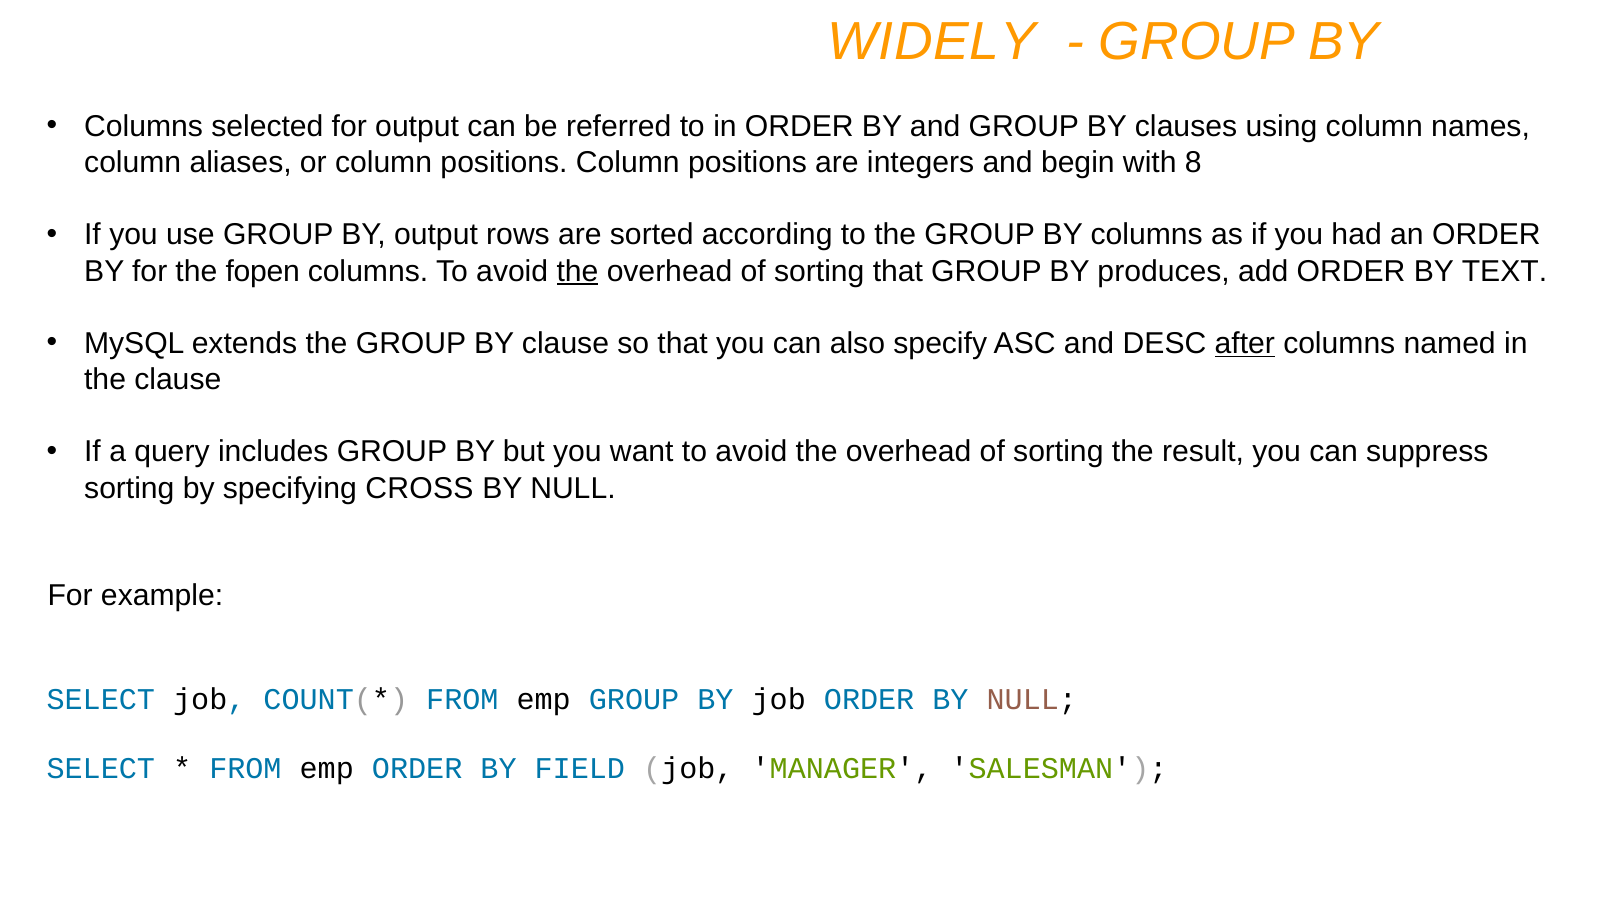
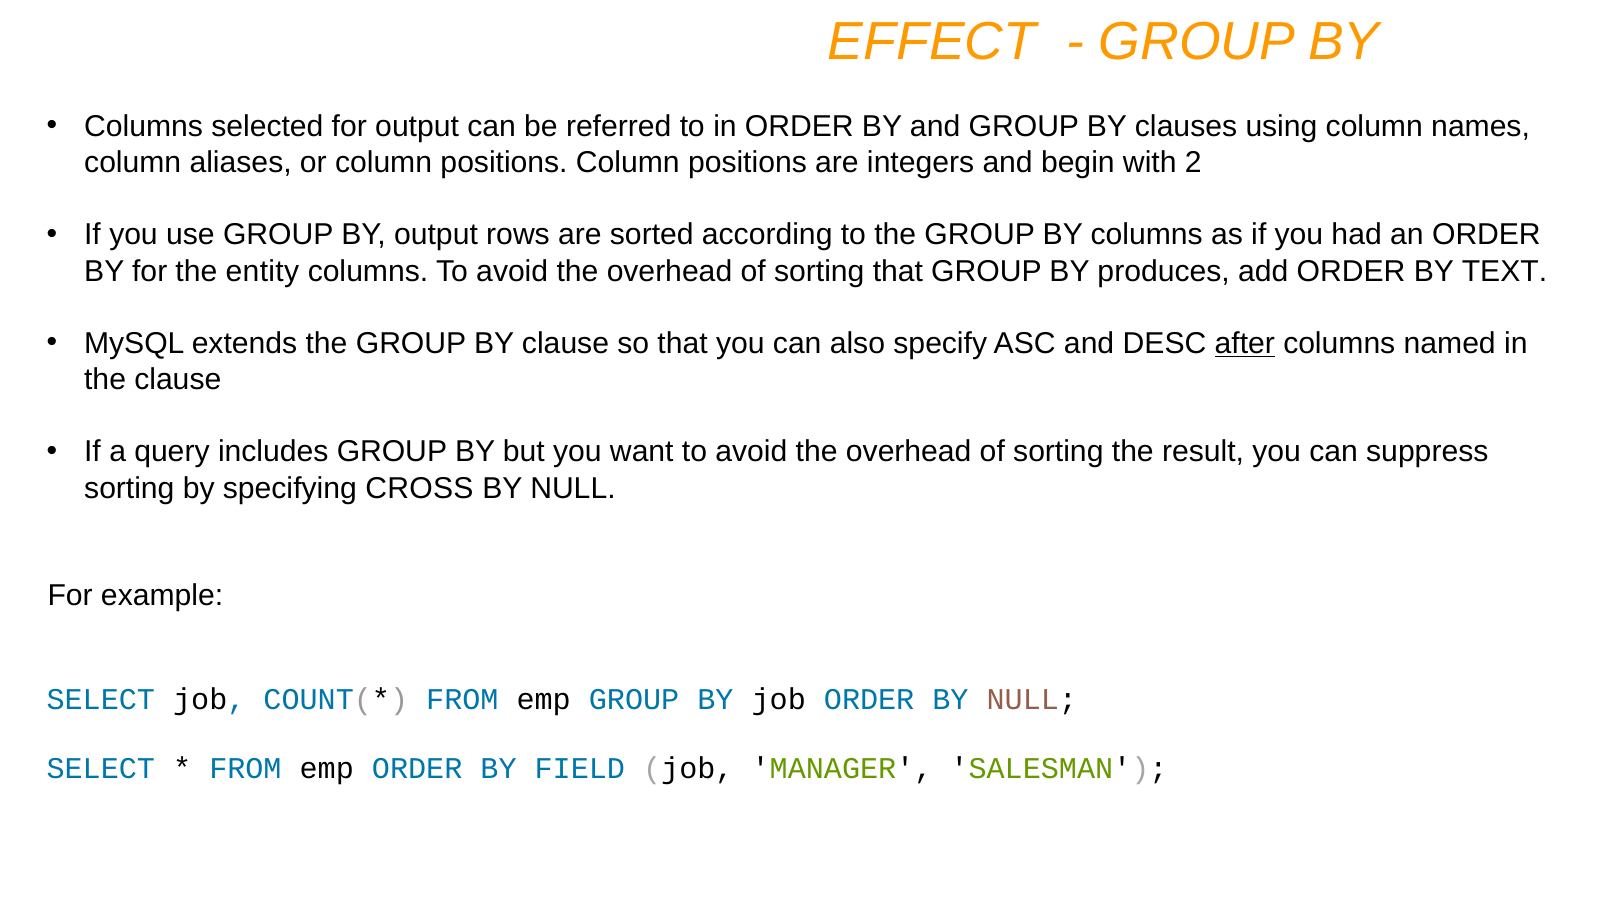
WIDELY: WIDELY -> EFFECT
8: 8 -> 2
fopen: fopen -> entity
the at (578, 271) underline: present -> none
